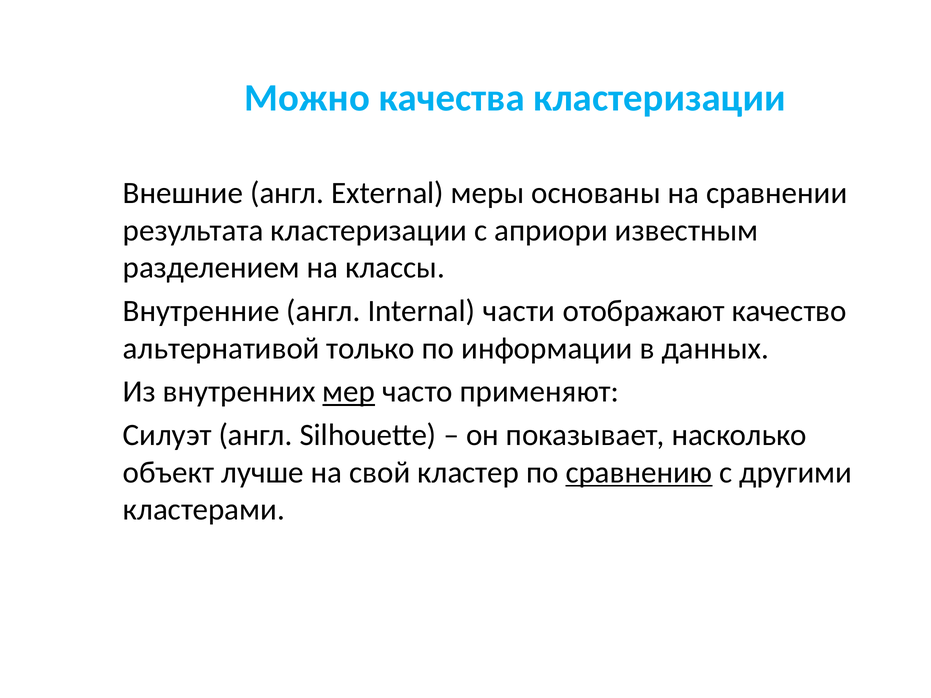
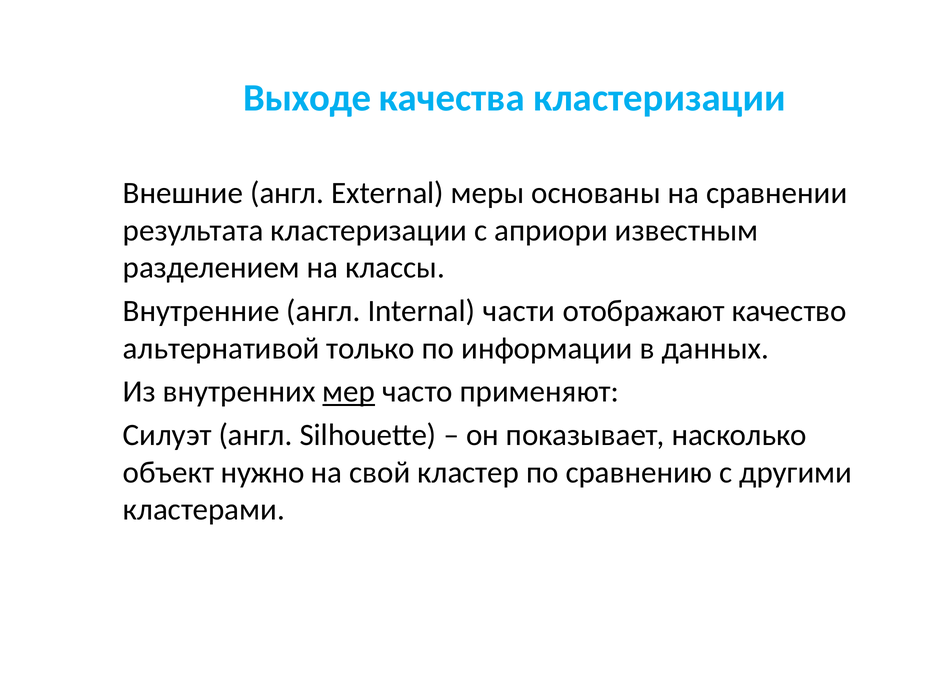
Можно: Можно -> Выходе
лучше: лучше -> нужно
сравнению underline: present -> none
